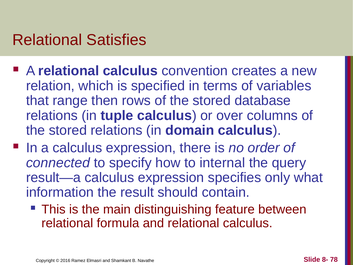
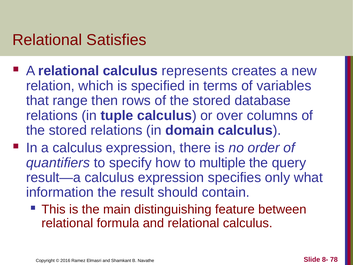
convention: convention -> represents
connected: connected -> quantifiers
internal: internal -> multiple
